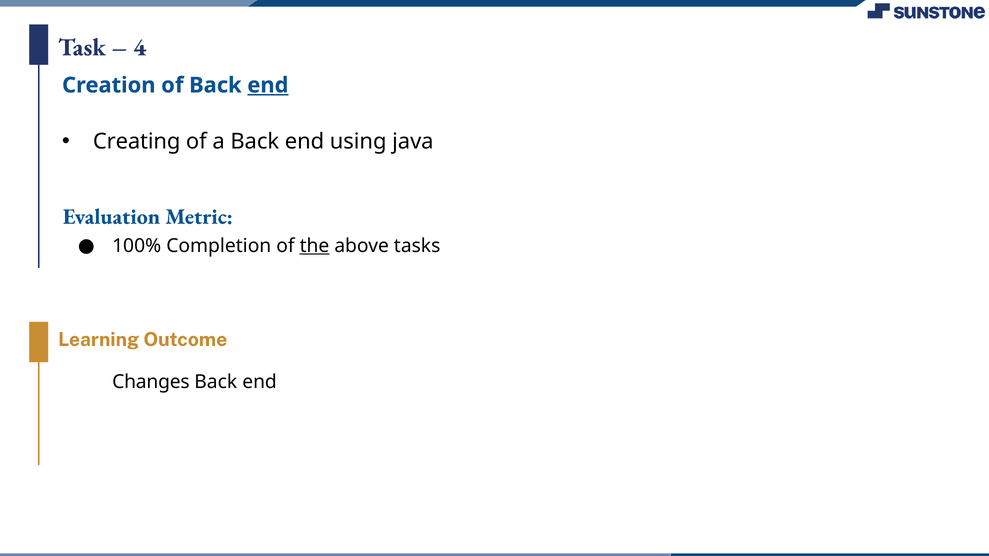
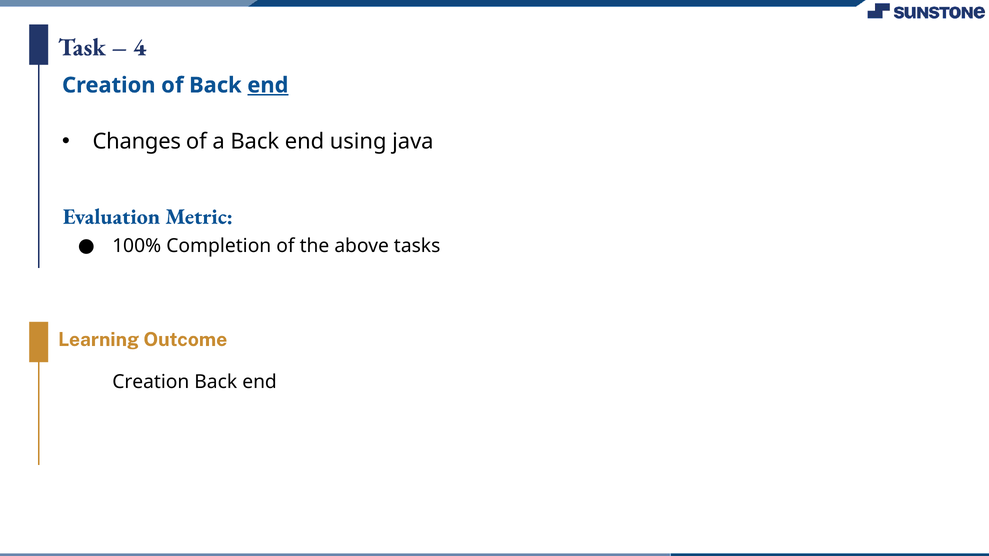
Creating: Creating -> Changes
the underline: present -> none
Changes at (151, 382): Changes -> Creation
